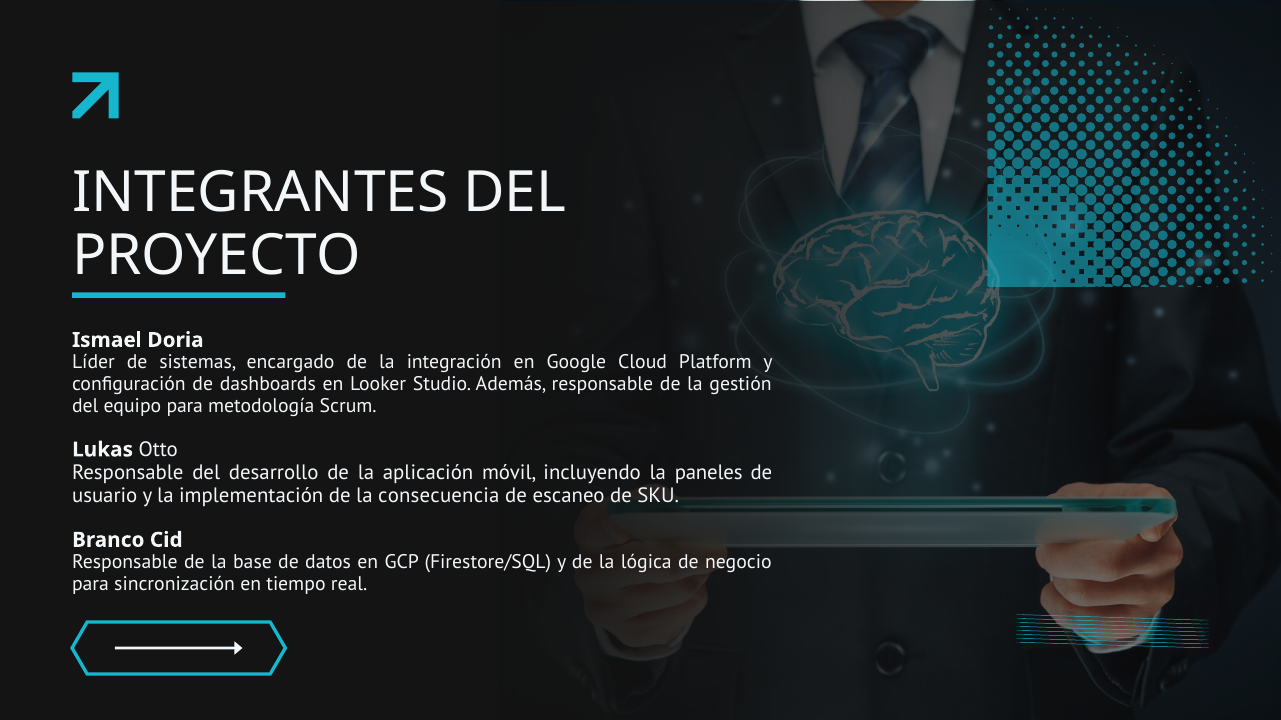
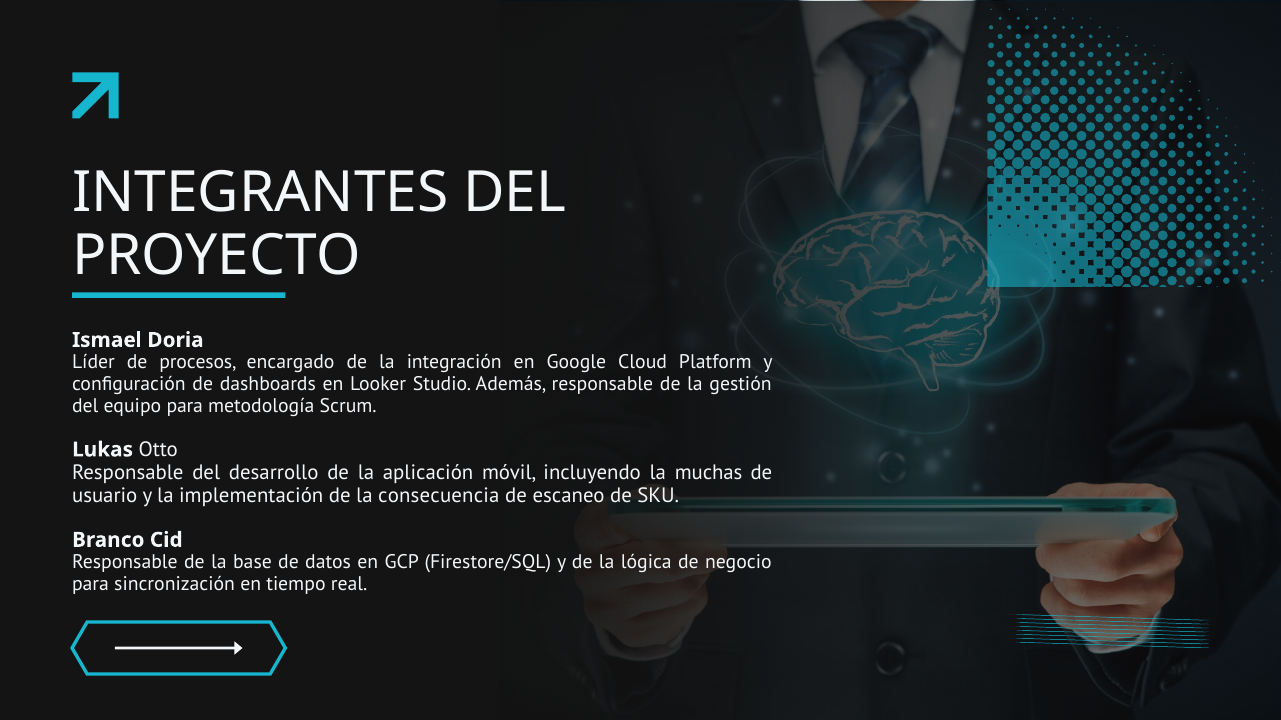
sistemas: sistemas -> procesos
paneles: paneles -> muchas
